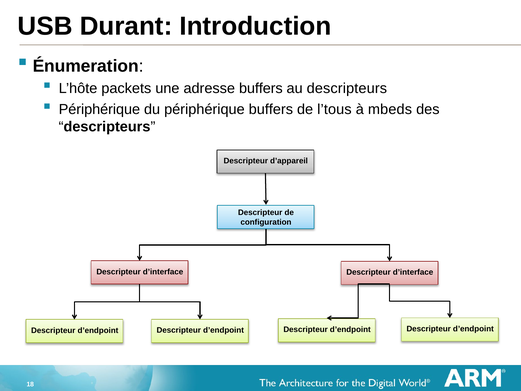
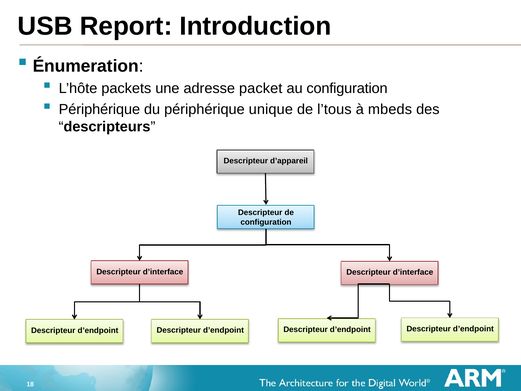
Durant: Durant -> Report
adresse buffers: buffers -> packet
au descripteurs: descripteurs -> configuration
périphérique buffers: buffers -> unique
